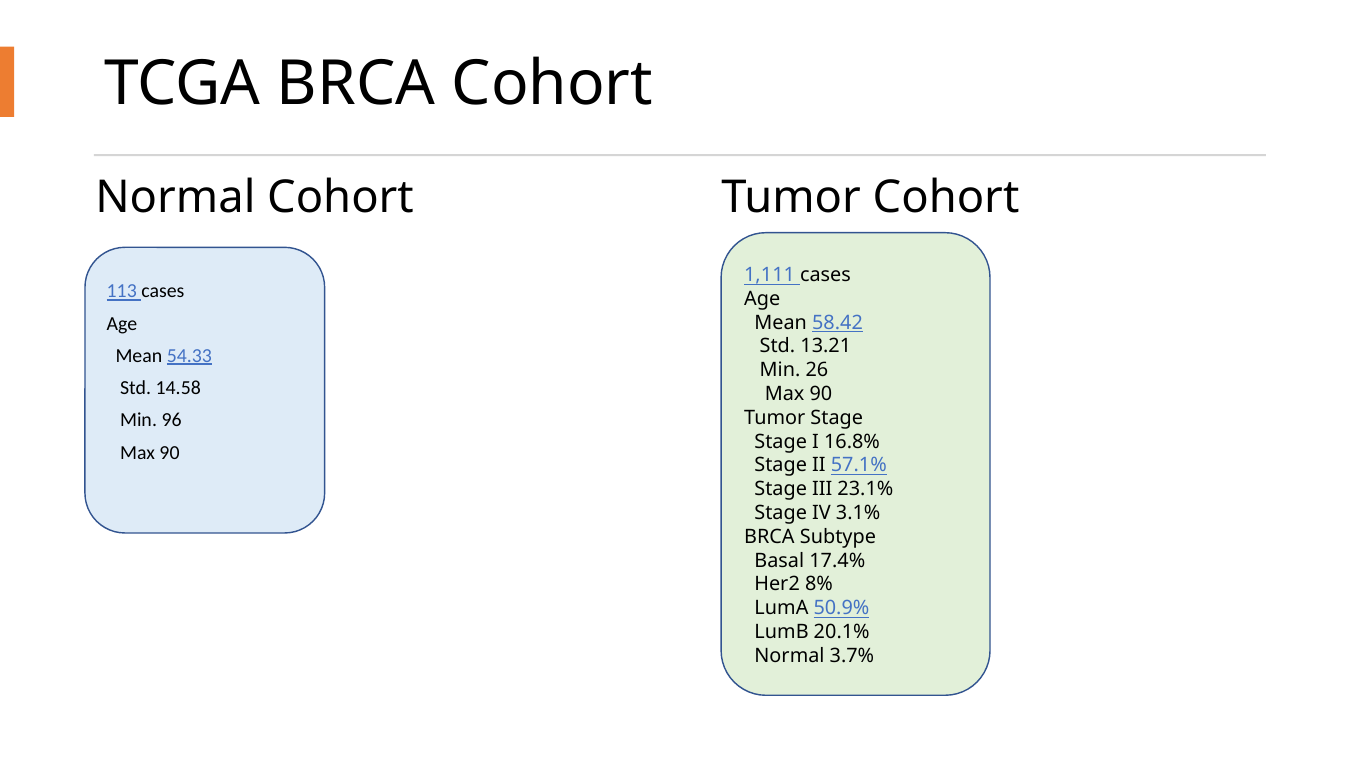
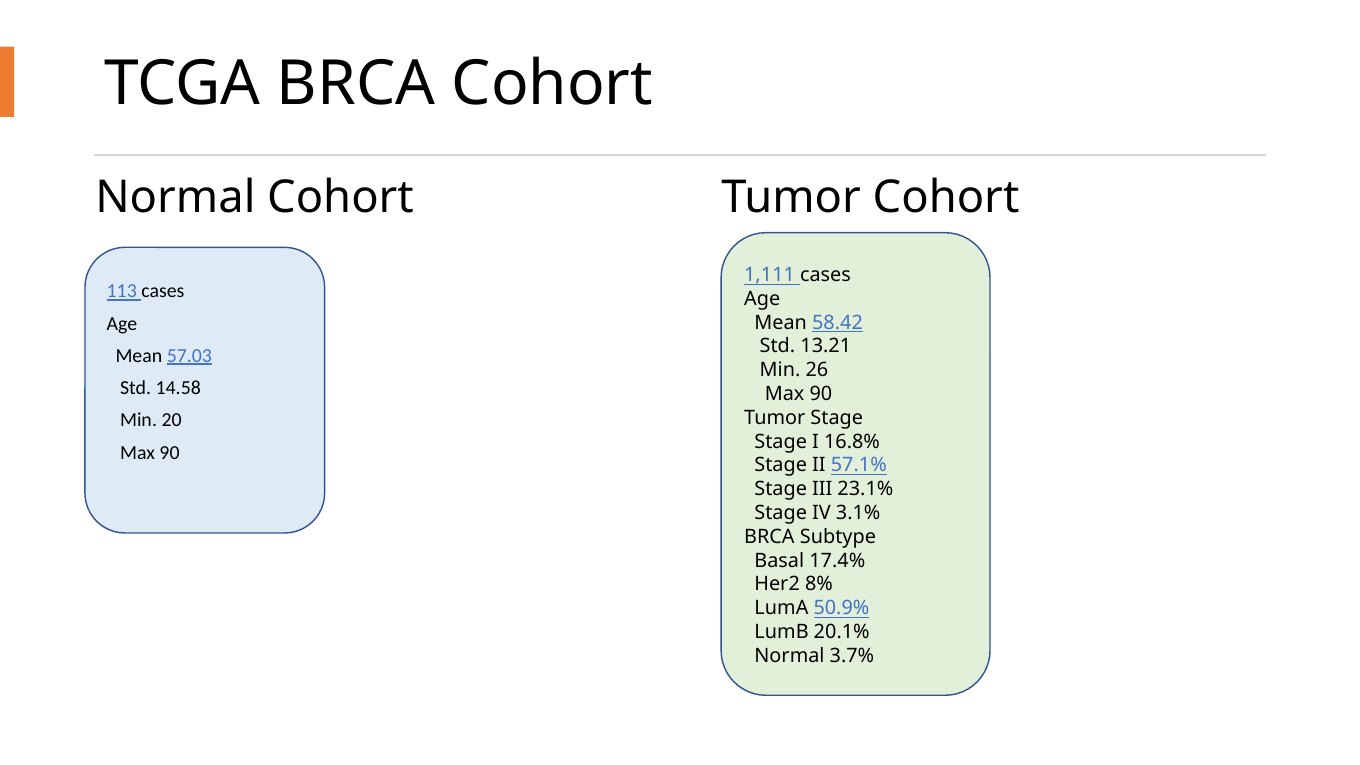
54.33: 54.33 -> 57.03
96: 96 -> 20
